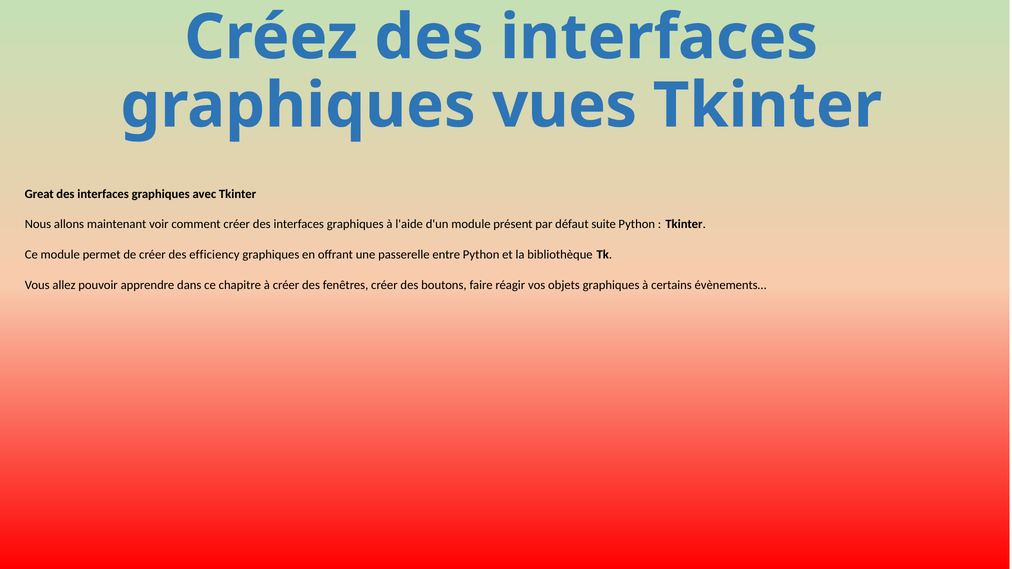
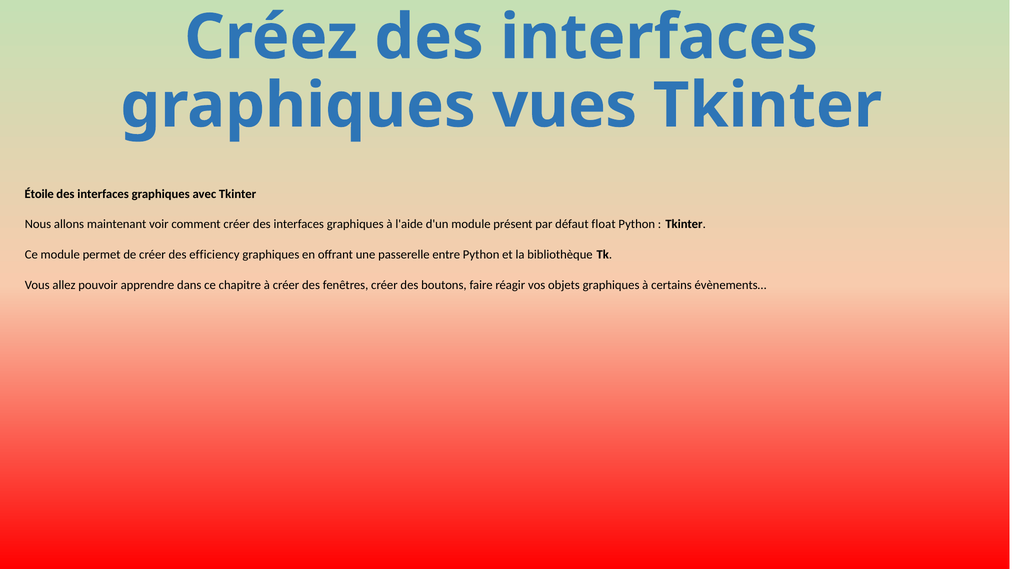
Great: Great -> Étoile
suite: suite -> float
